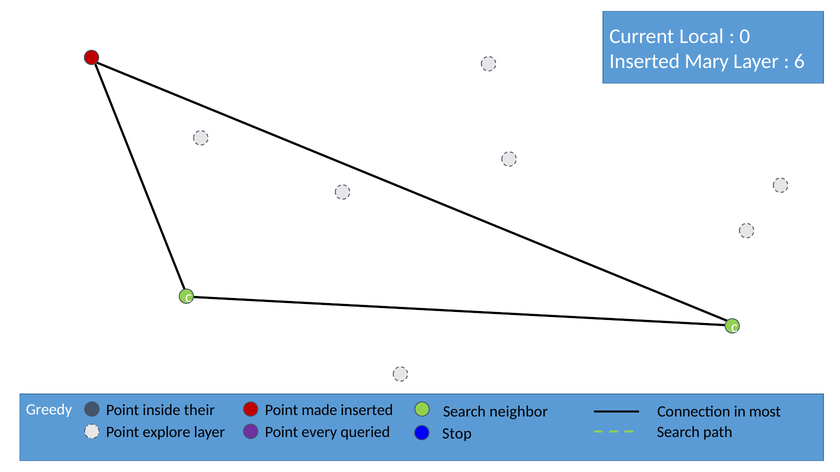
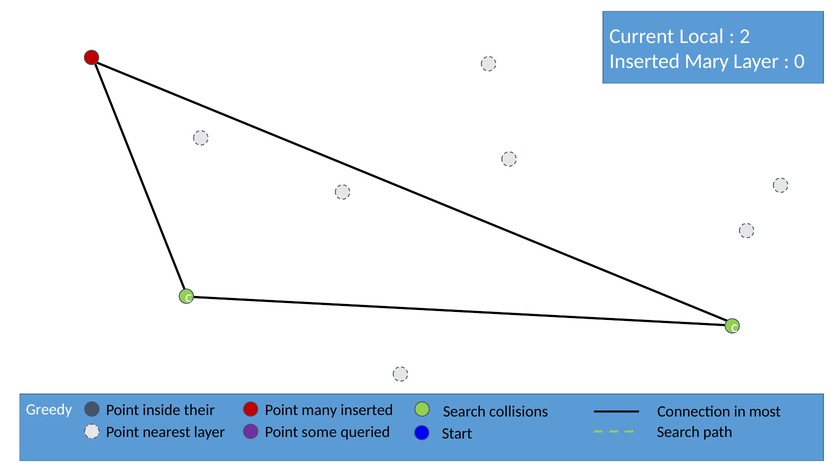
0: 0 -> 2
6: 6 -> 0
made: made -> many
neighbor: neighbor -> collisions
explore: explore -> nearest
every: every -> some
Stop: Stop -> Start
